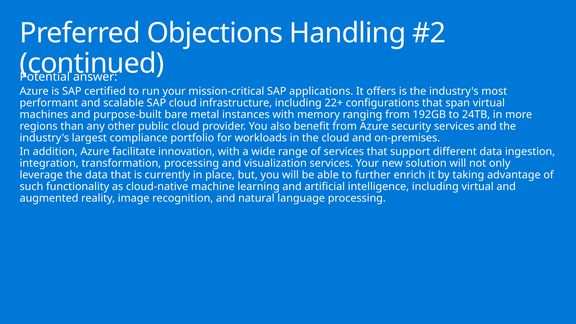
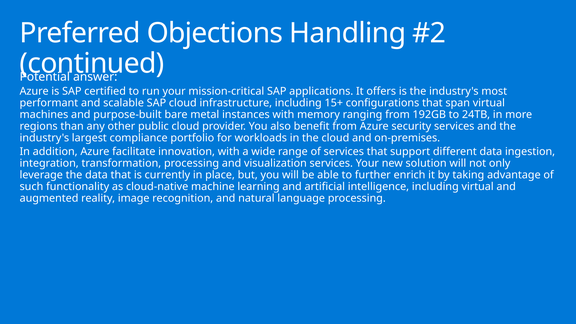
22+: 22+ -> 15+
